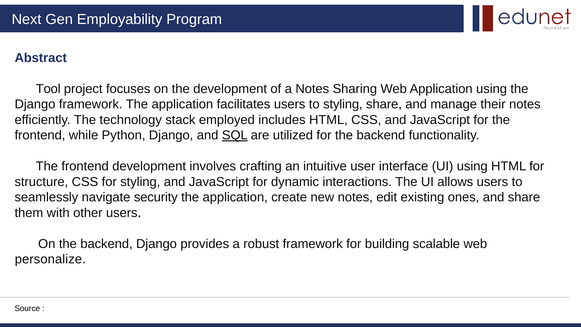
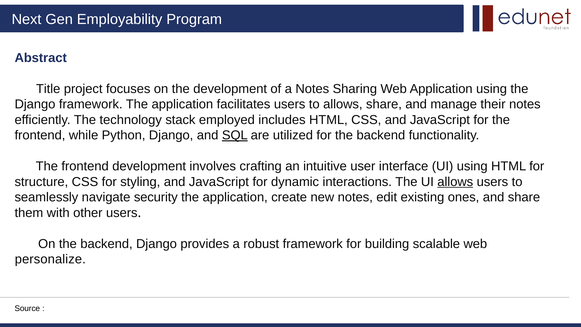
Tool: Tool -> Title
to styling: styling -> allows
allows at (455, 182) underline: none -> present
